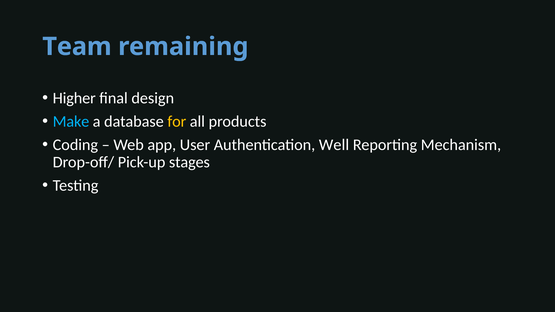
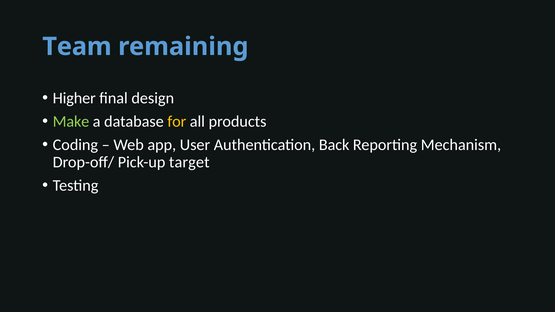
Make colour: light blue -> light green
Well: Well -> Back
stages: stages -> target
